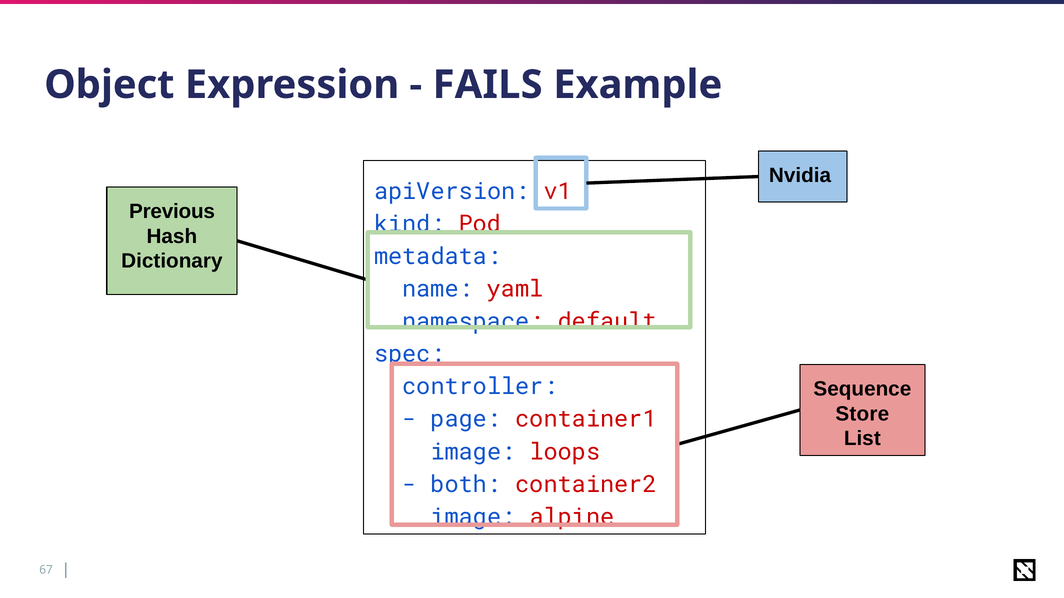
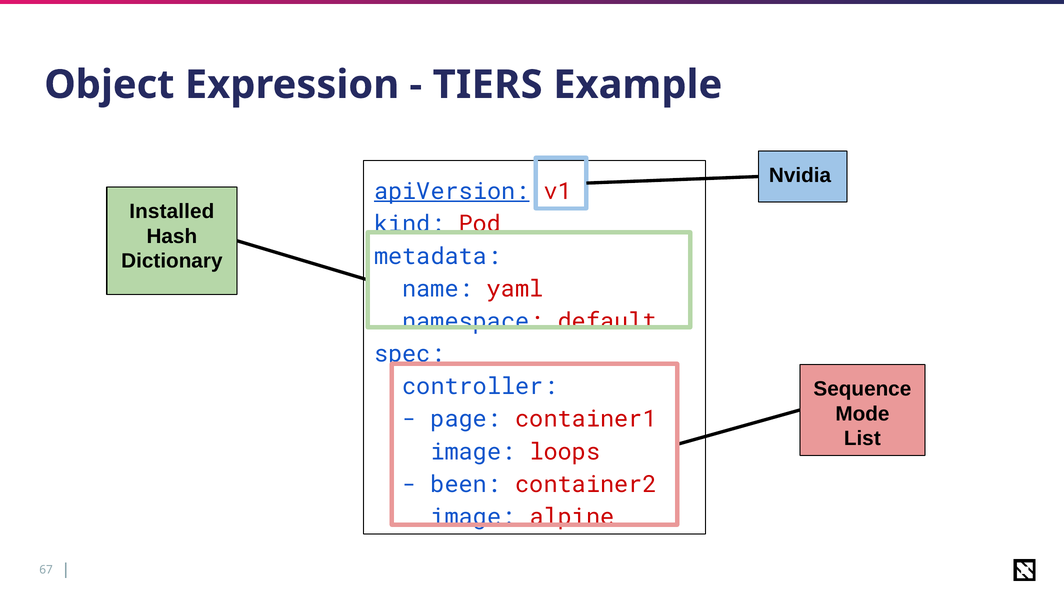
FAILS: FAILS -> TIERS
apiVersion underline: none -> present
Previous: Previous -> Installed
Store: Store -> Mode
both: both -> been
